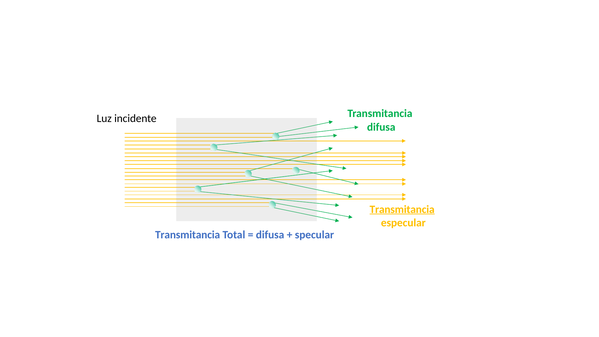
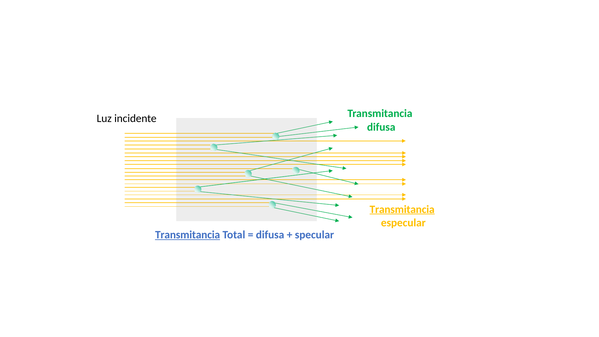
Transmitancia at (188, 235) underline: none -> present
